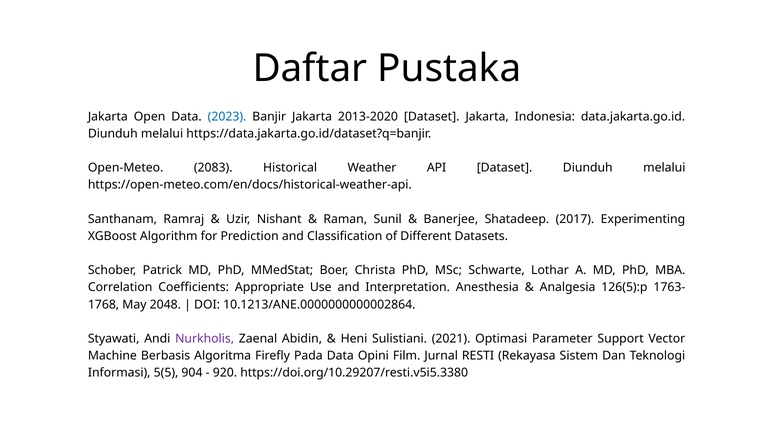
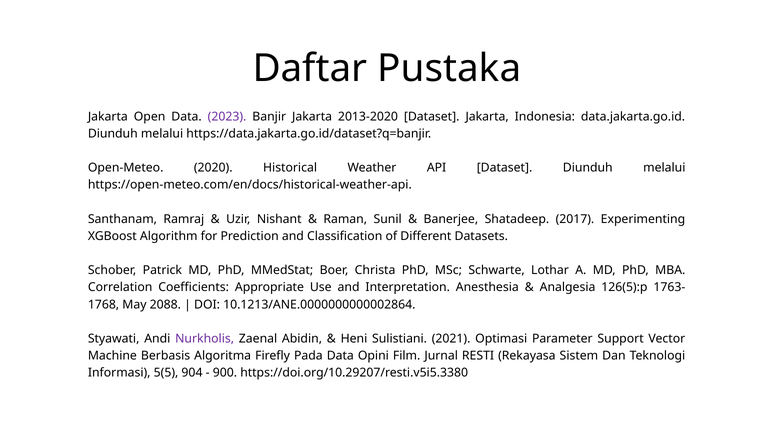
2023 colour: blue -> purple
2083: 2083 -> 2020
2048: 2048 -> 2088
920: 920 -> 900
